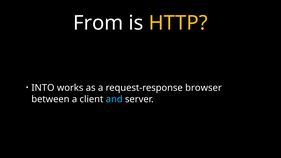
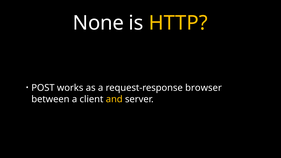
From: From -> None
INTO: INTO -> POST
and colour: light blue -> yellow
